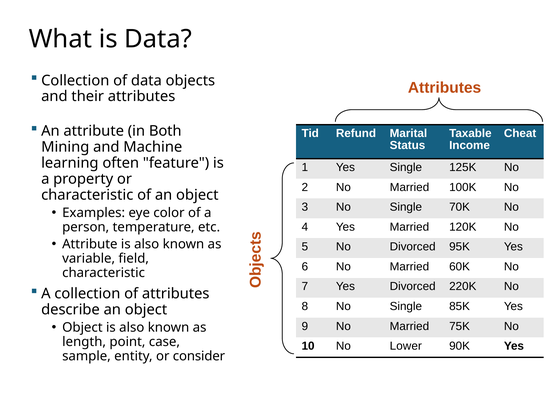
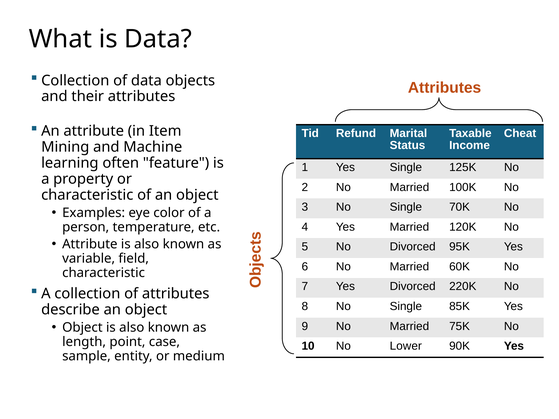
Both: Both -> Item
consider: consider -> medium
